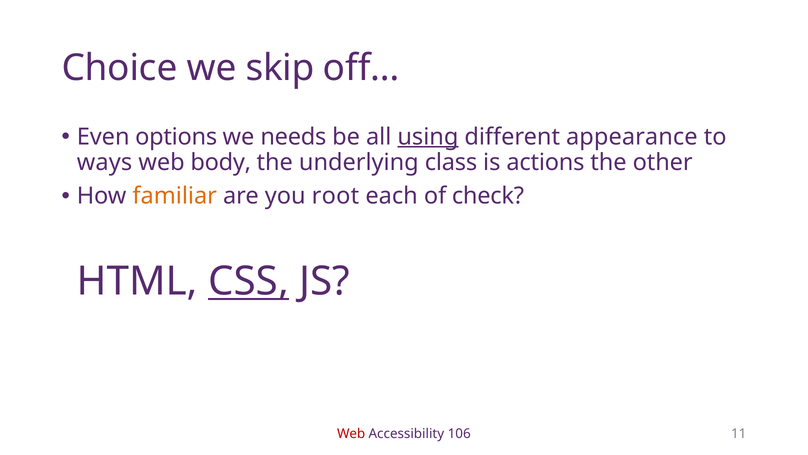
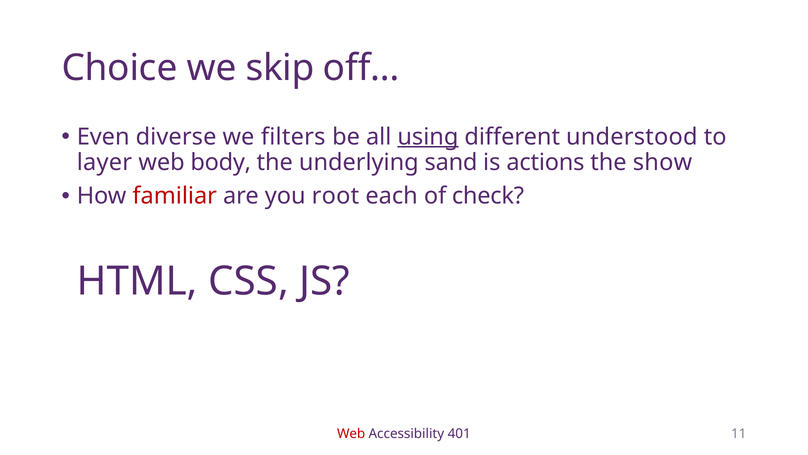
options: options -> diverse
needs: needs -> filters
appearance: appearance -> understood
ways: ways -> layer
class: class -> sand
other: other -> show
familiar colour: orange -> red
CSS underline: present -> none
106: 106 -> 401
